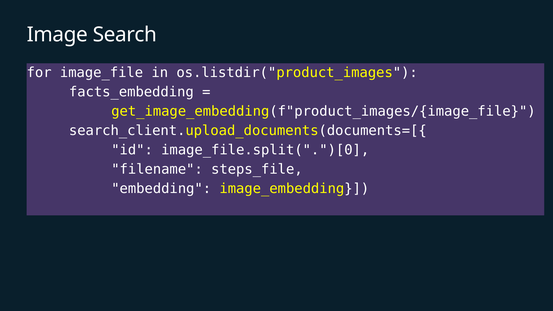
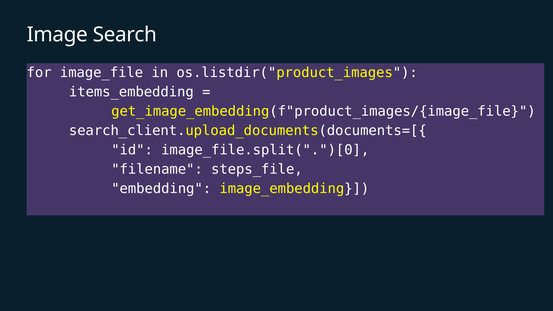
facts_embedding: facts_embedding -> items_embedding
